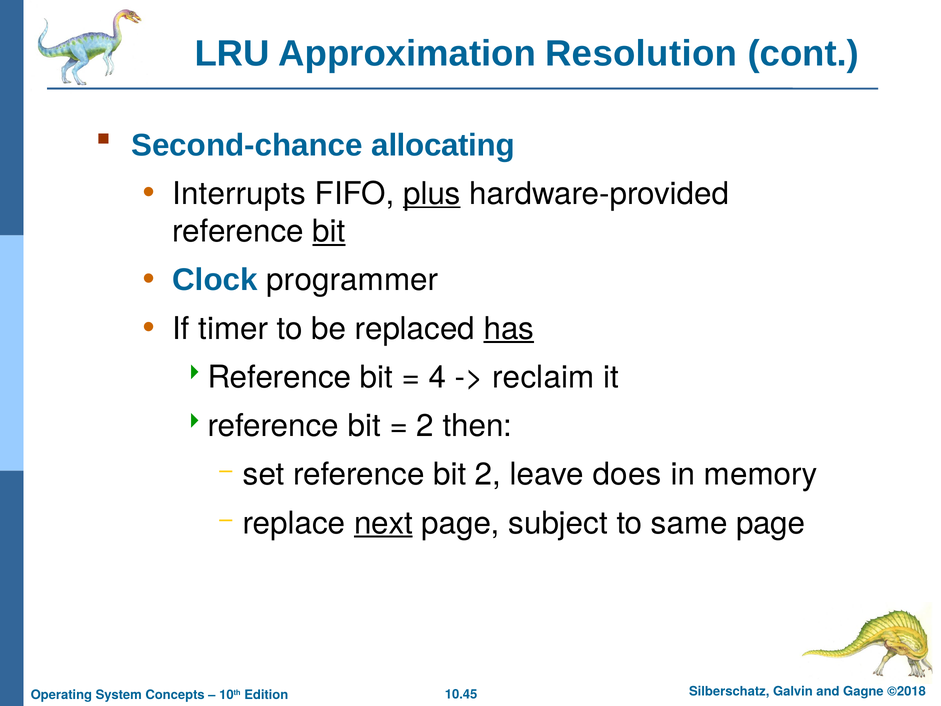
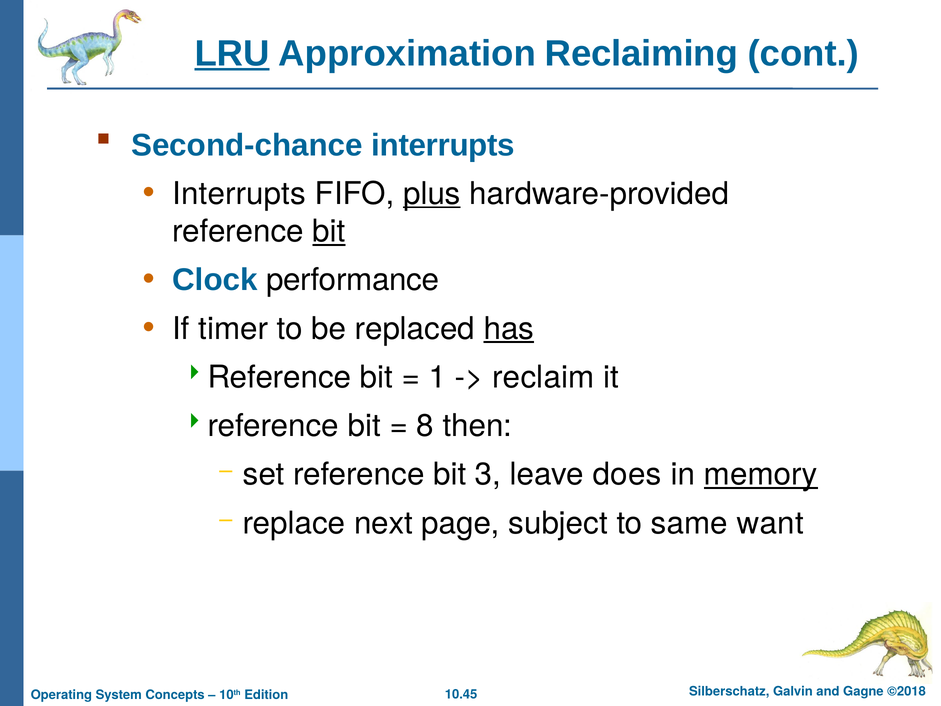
LRU underline: none -> present
Resolution: Resolution -> Reclaiming
Second-chance allocating: allocating -> interrupts
programmer: programmer -> performance
4: 4 -> 1
2 at (425, 426): 2 -> 8
bit 2: 2 -> 3
memory underline: none -> present
next underline: present -> none
same page: page -> want
